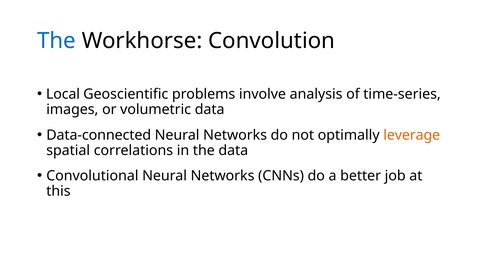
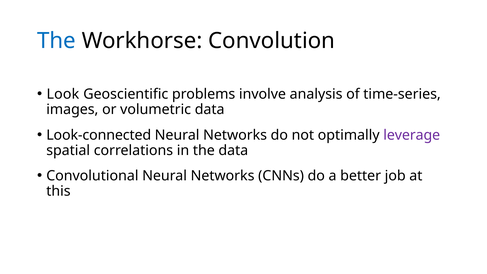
Local: Local -> Look
Data-connected: Data-connected -> Look-connected
leverage colour: orange -> purple
